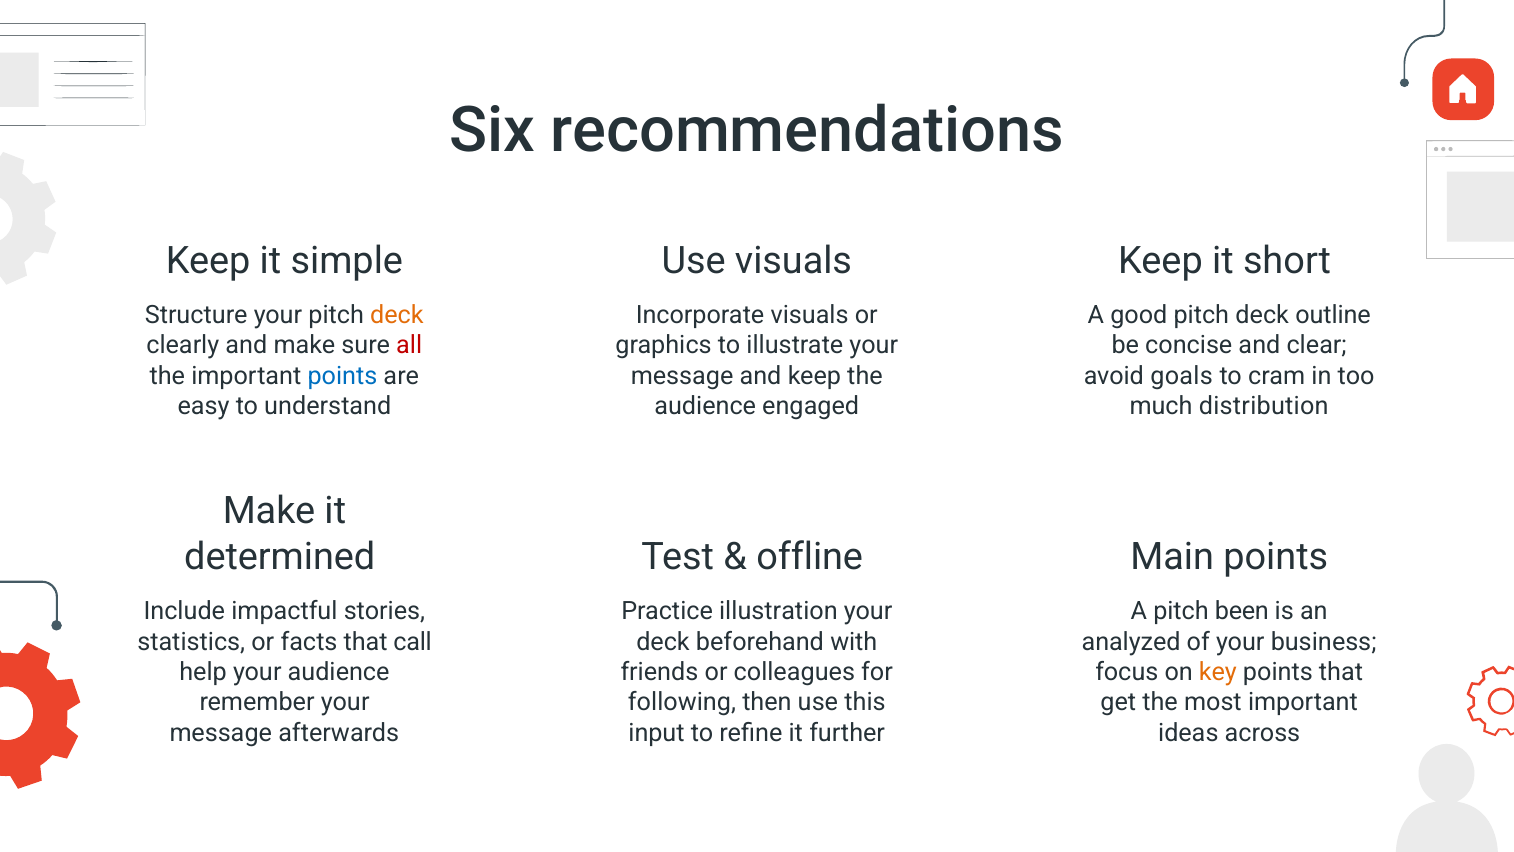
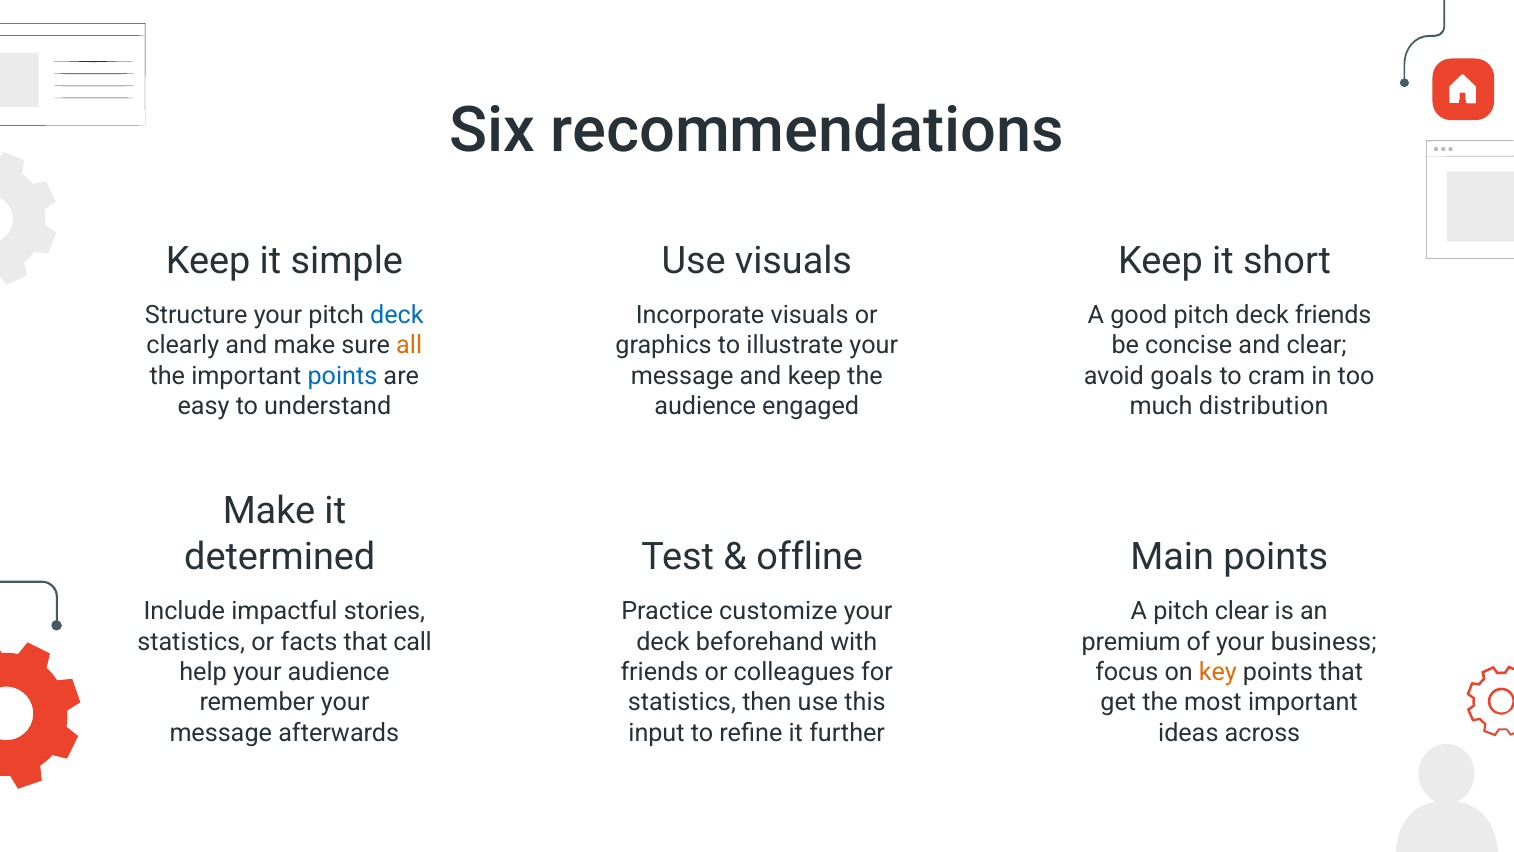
deck at (397, 315) colour: orange -> blue
deck outline: outline -> friends
all colour: red -> orange
illustration: illustration -> customize
pitch been: been -> clear
analyzed: analyzed -> premium
following at (682, 702): following -> statistics
